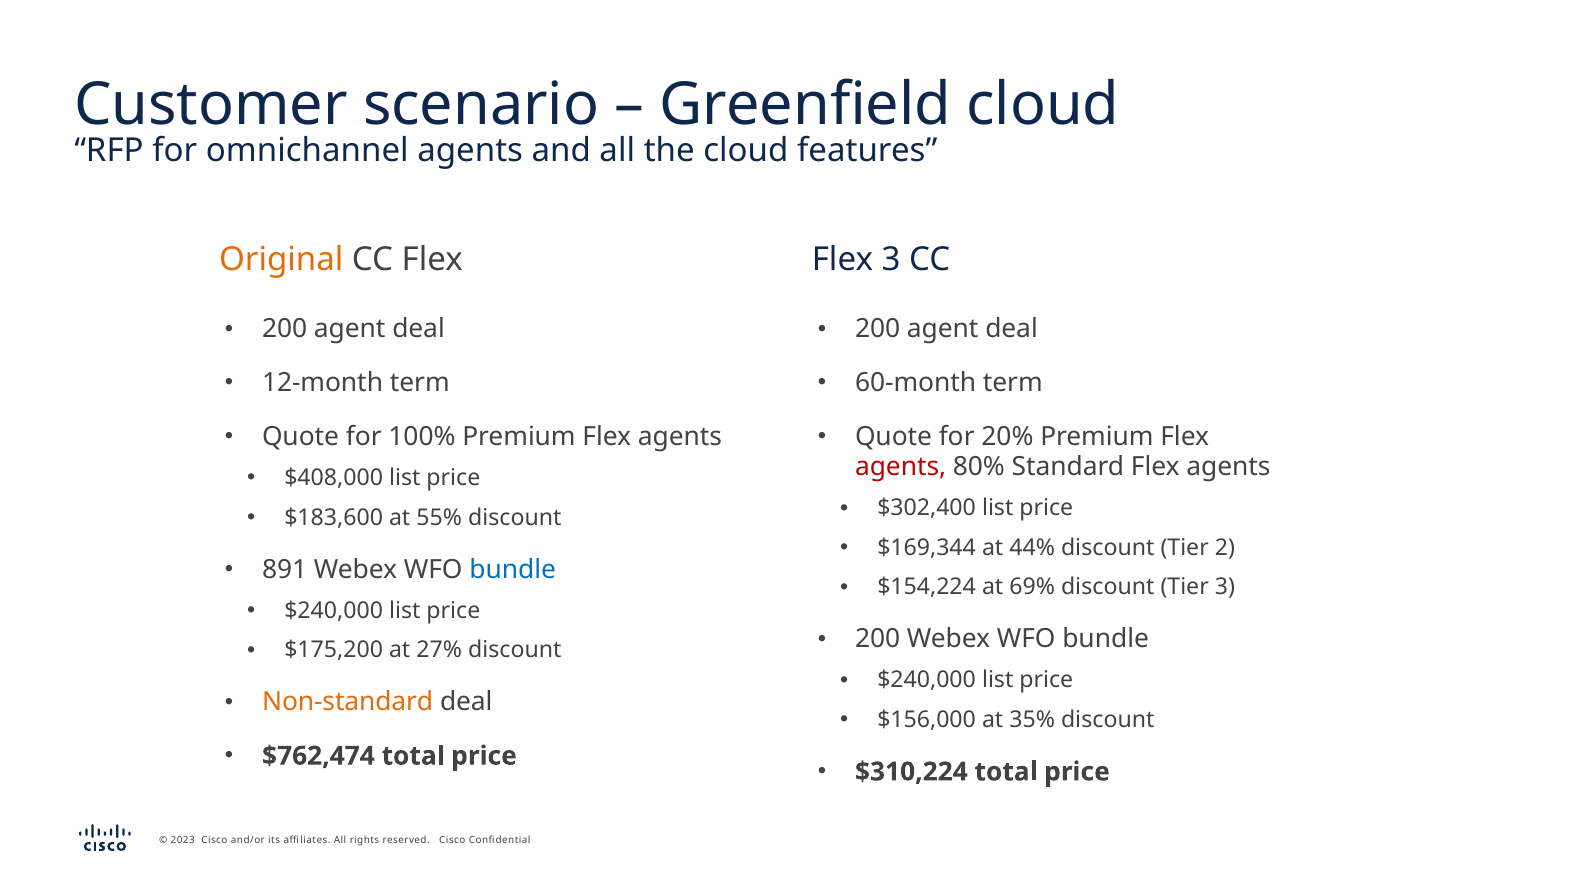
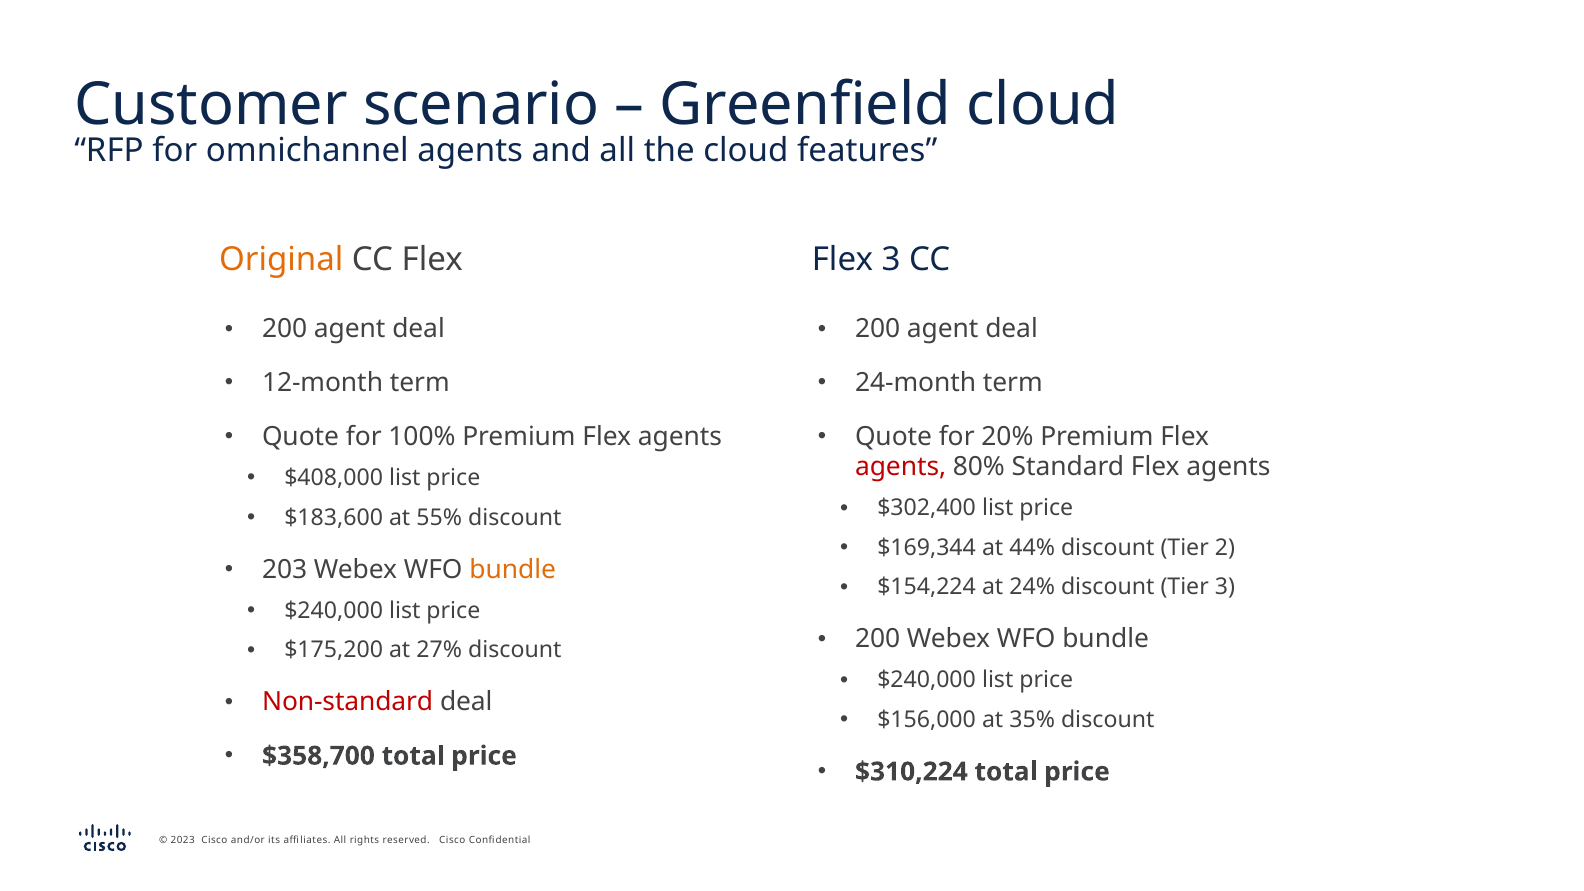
60-month: 60-month -> 24-month
891: 891 -> 203
bundle at (513, 569) colour: blue -> orange
69%: 69% -> 24%
Non-standard colour: orange -> red
$762,474: $762,474 -> $358,700
